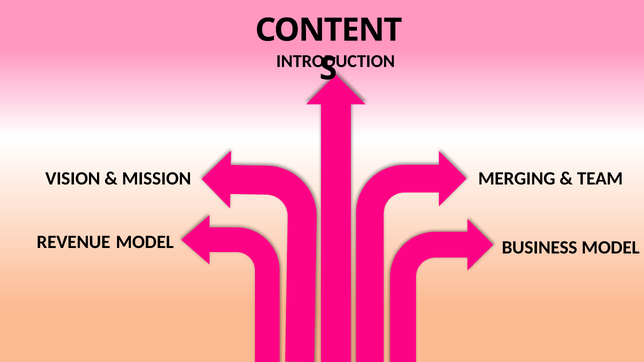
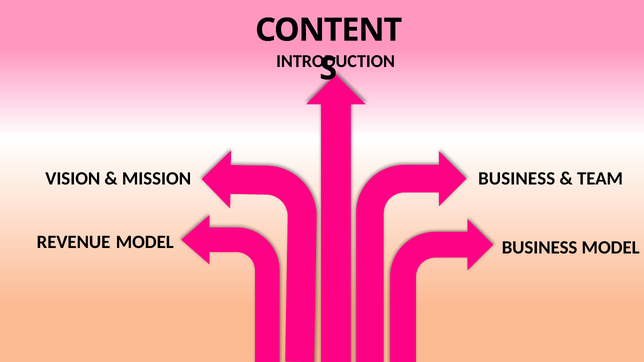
MERGING at (517, 179): MERGING -> BUSINESS
